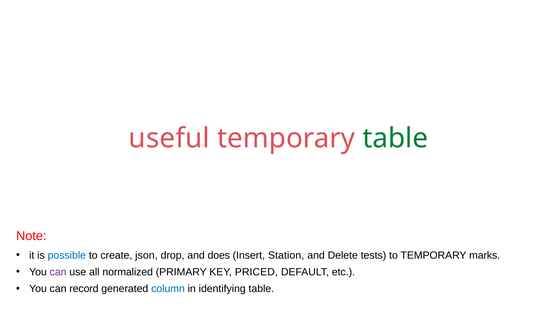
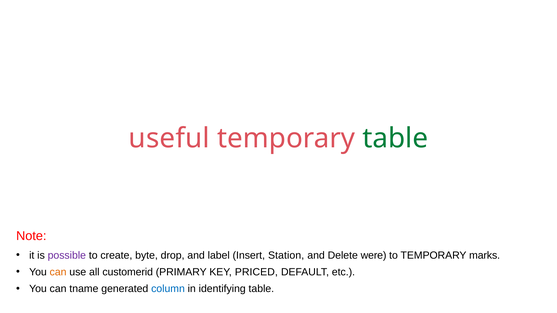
possible colour: blue -> purple
json: json -> byte
does: does -> label
tests: tests -> were
can at (58, 272) colour: purple -> orange
normalized: normalized -> customerid
record: record -> tname
